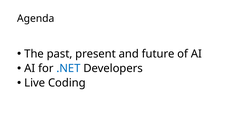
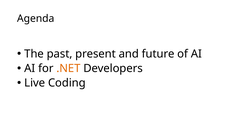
.NET colour: blue -> orange
